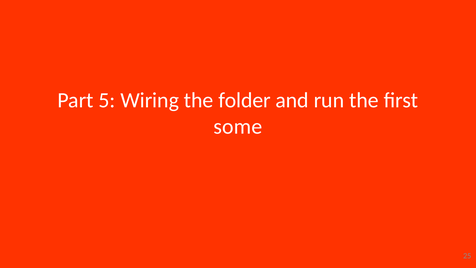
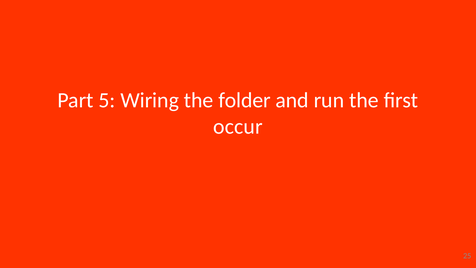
some: some -> occur
